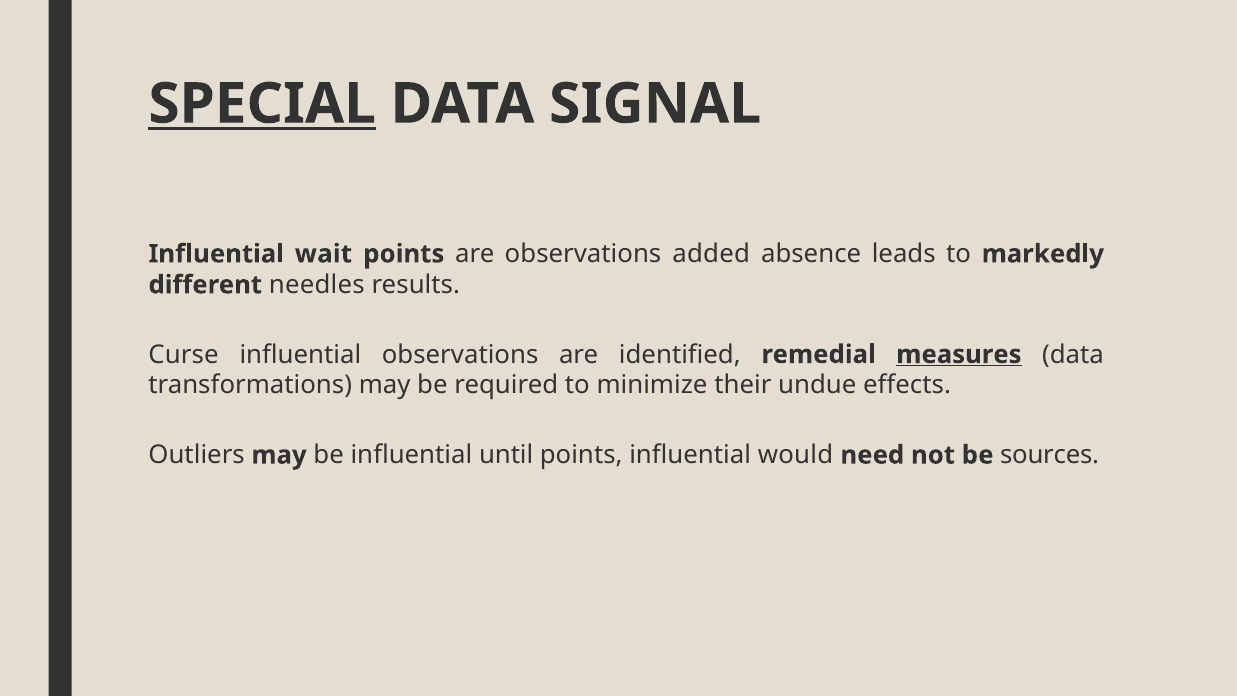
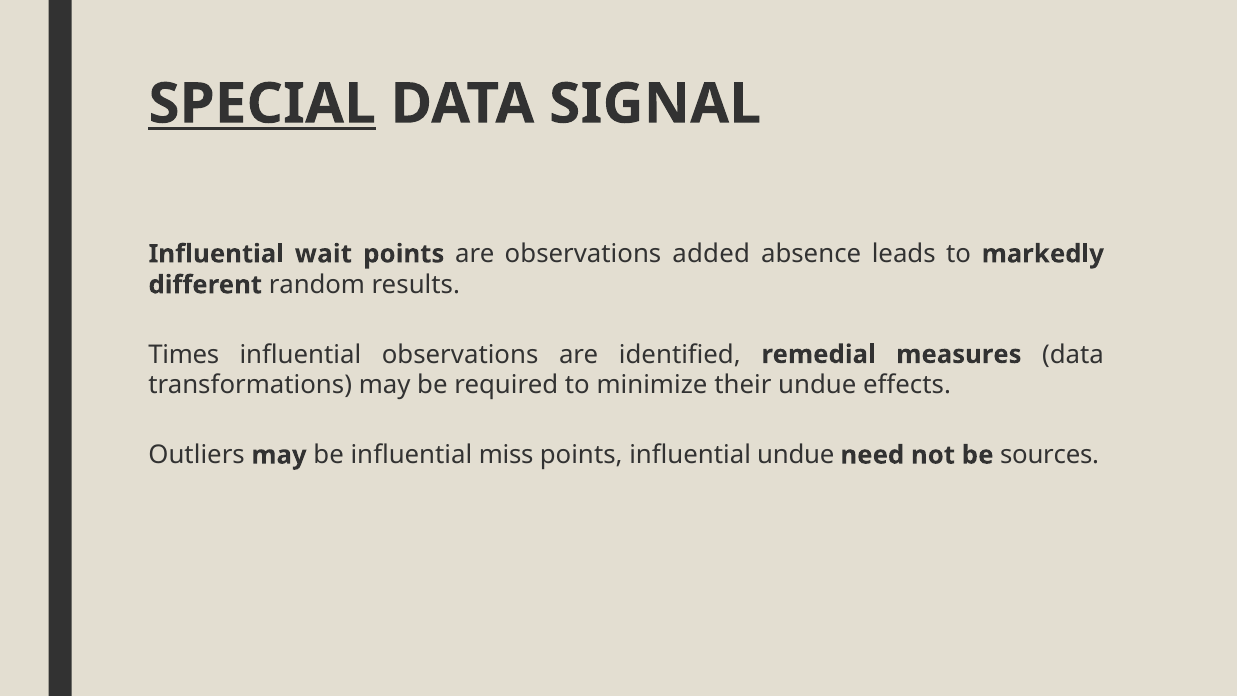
needles: needles -> random
Curse: Curse -> Times
measures underline: present -> none
until: until -> miss
influential would: would -> undue
